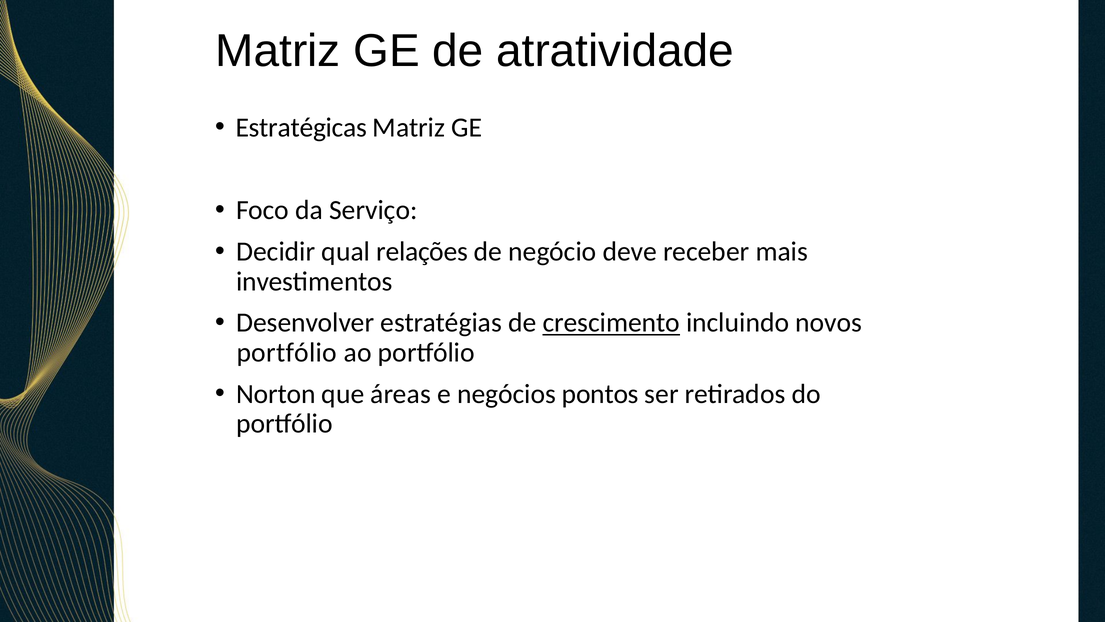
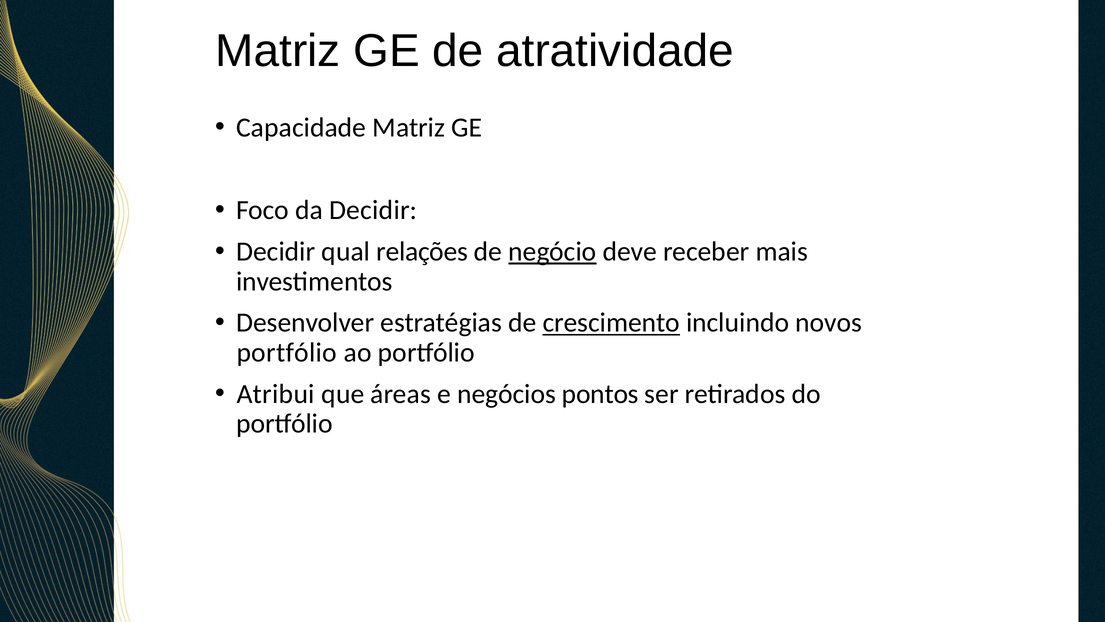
Estratégicas: Estratégicas -> Capacidade
da Serviço: Serviço -> Decidir
negócio underline: none -> present
Norton: Norton -> Atribui
